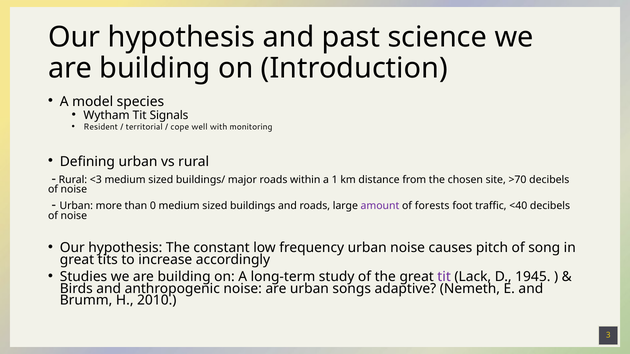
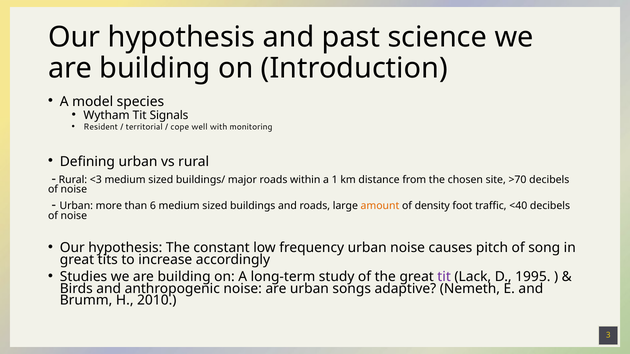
0: 0 -> 6
amount colour: purple -> orange
forests: forests -> density
1945: 1945 -> 1995
